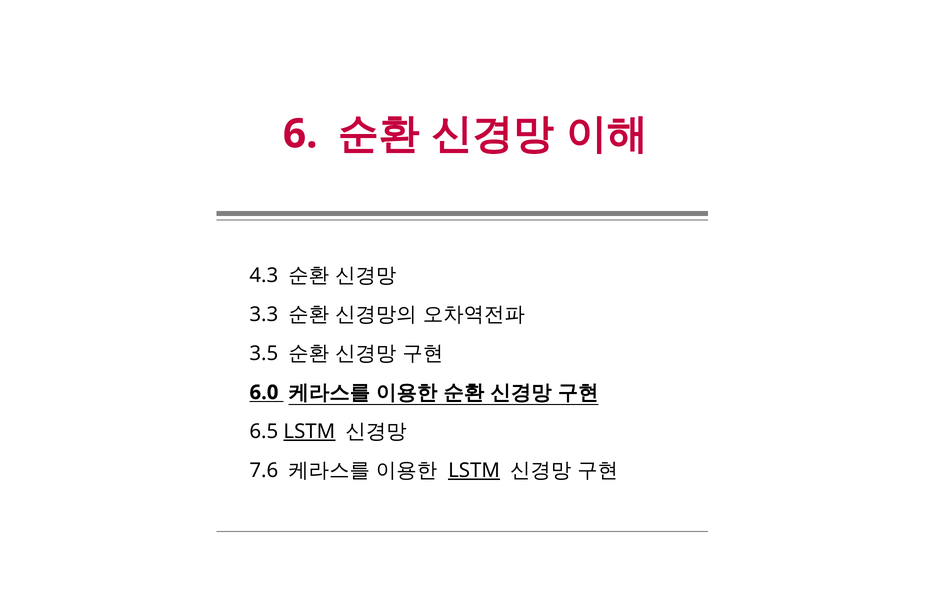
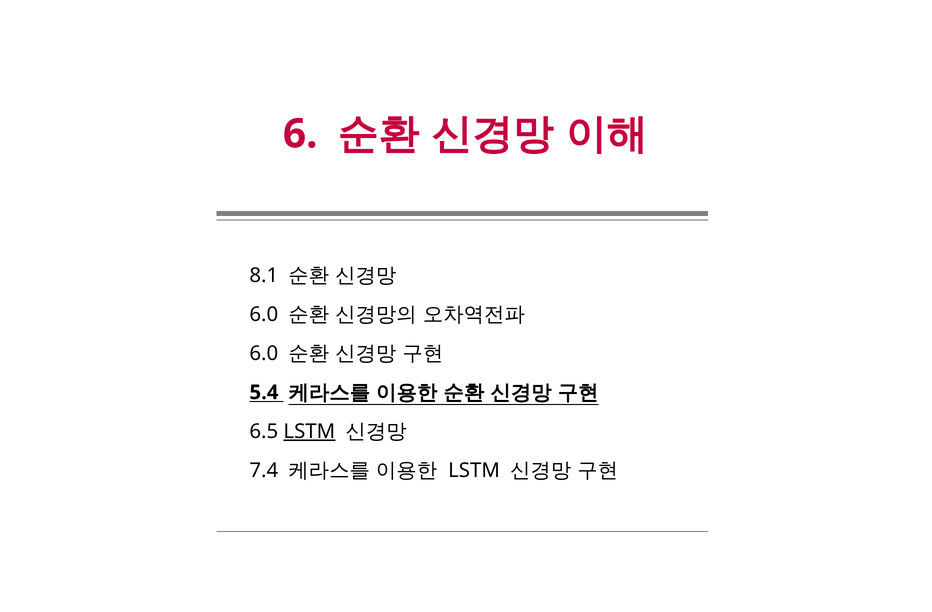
4.3: 4.3 -> 8.1
3.3 at (264, 315): 3.3 -> 6.0
3.5 at (264, 354): 3.5 -> 6.0
6.0: 6.0 -> 5.4
7.6: 7.6 -> 7.4
LSTM at (474, 471) underline: present -> none
